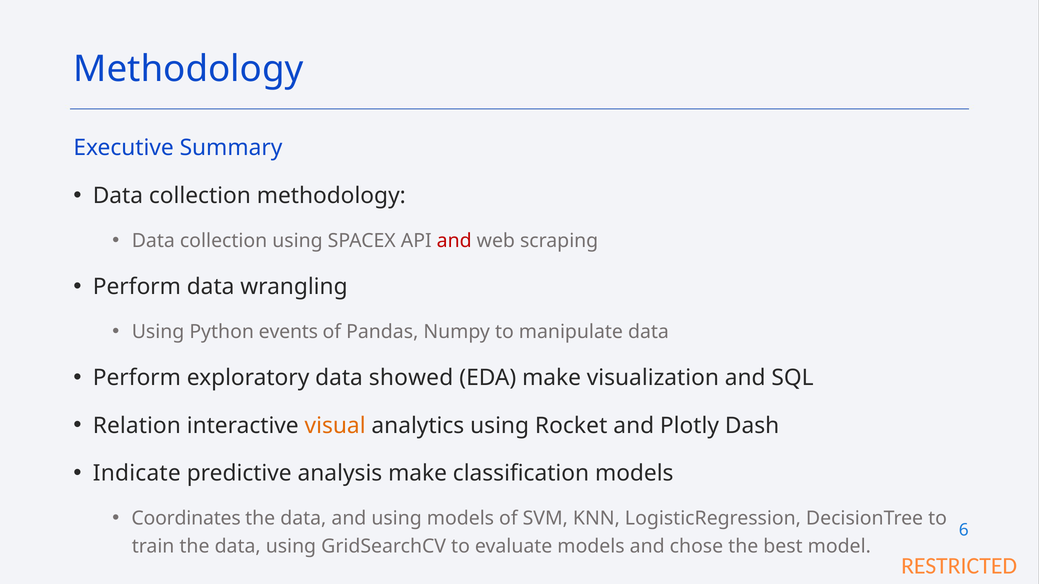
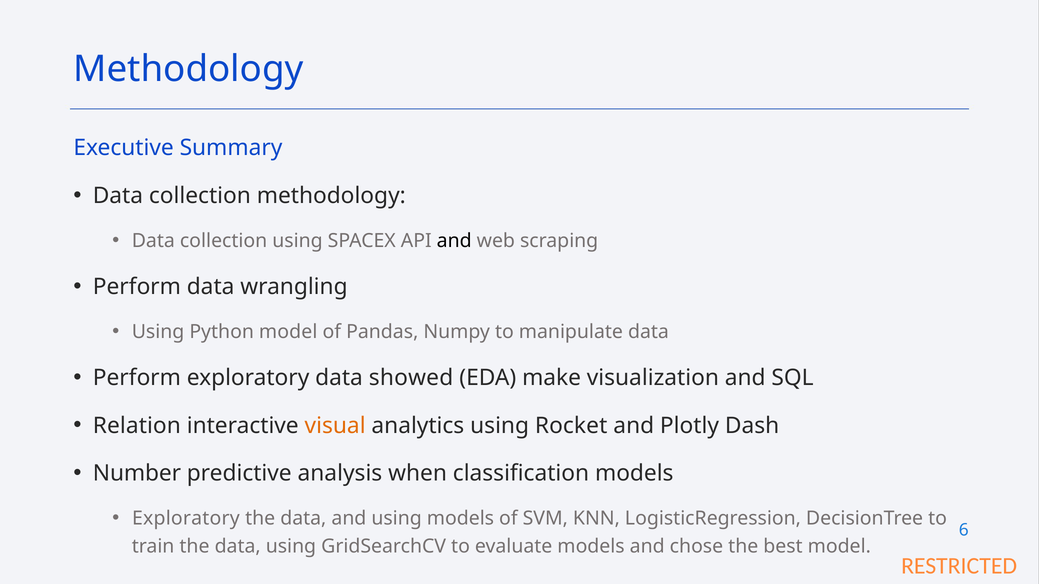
and at (454, 241) colour: red -> black
Python events: events -> model
Indicate: Indicate -> Number
analysis make: make -> when
Coordinates at (186, 519): Coordinates -> Exploratory
